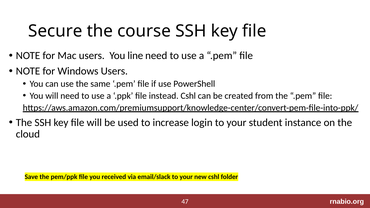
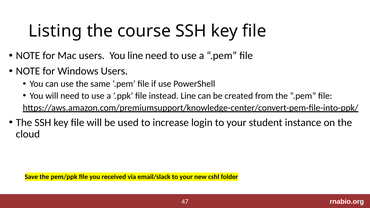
Secure: Secure -> Listing
instead Cshl: Cshl -> Line
